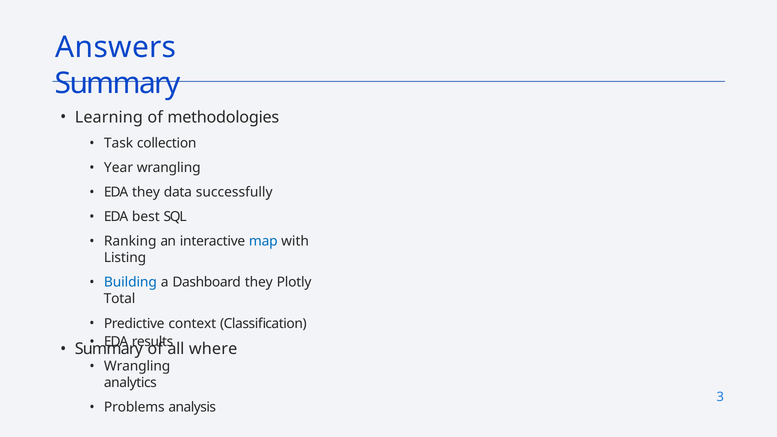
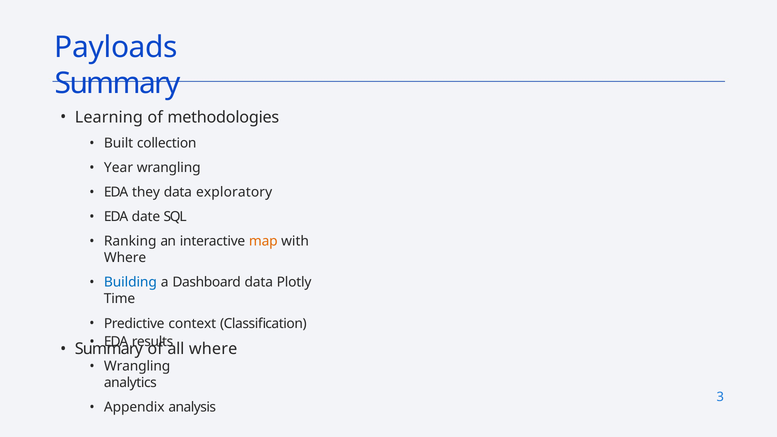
Answers: Answers -> Payloads
Task: Task -> Built
successfully: successfully -> exploratory
best: best -> date
map colour: blue -> orange
Listing at (125, 258): Listing -> Where
Dashboard they: they -> data
Total: Total -> Time
Problems: Problems -> Appendix
